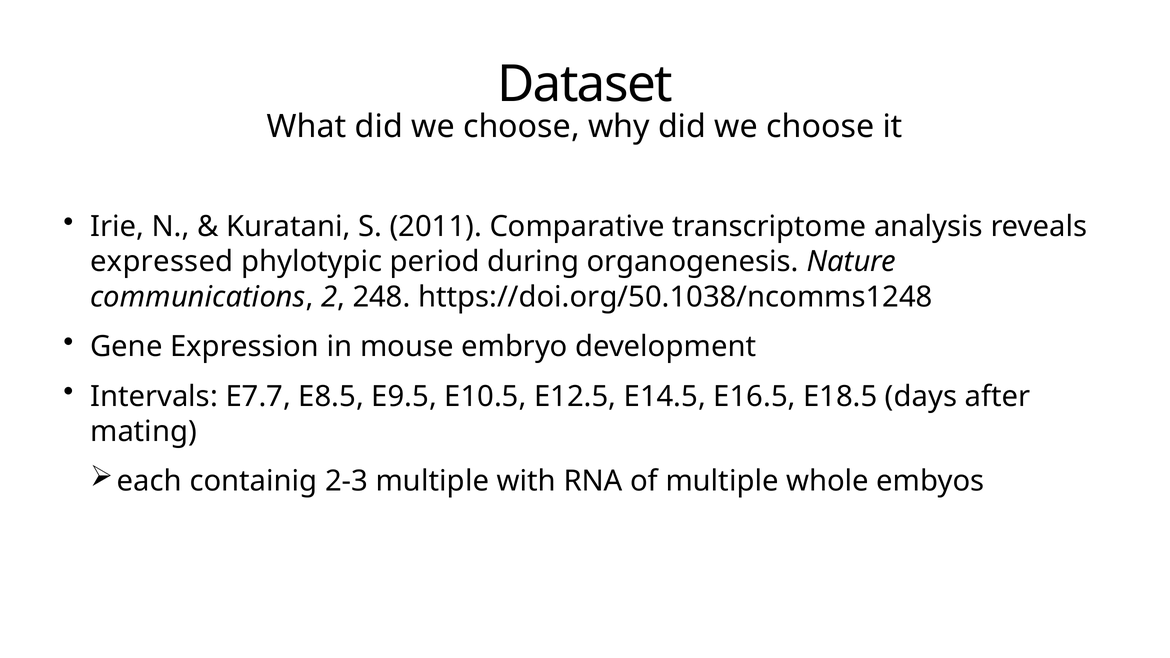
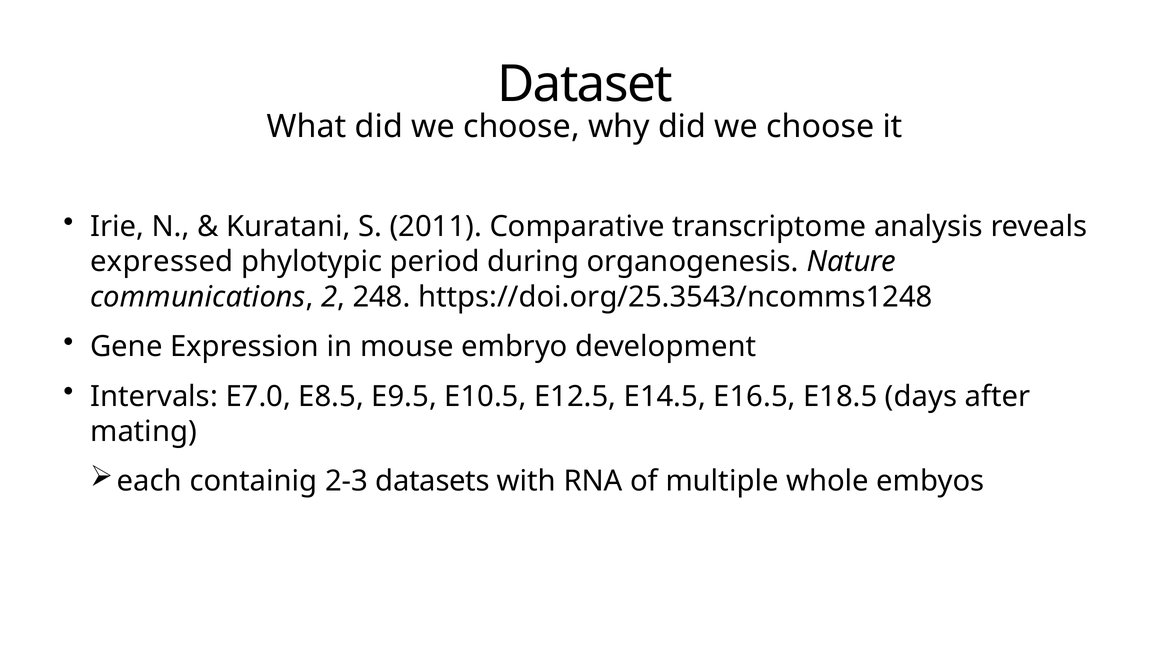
https://doi.org/50.1038/ncomms1248: https://doi.org/50.1038/ncomms1248 -> https://doi.org/25.3543/ncomms1248
E7.7: E7.7 -> E7.0
2-3 multiple: multiple -> datasets
